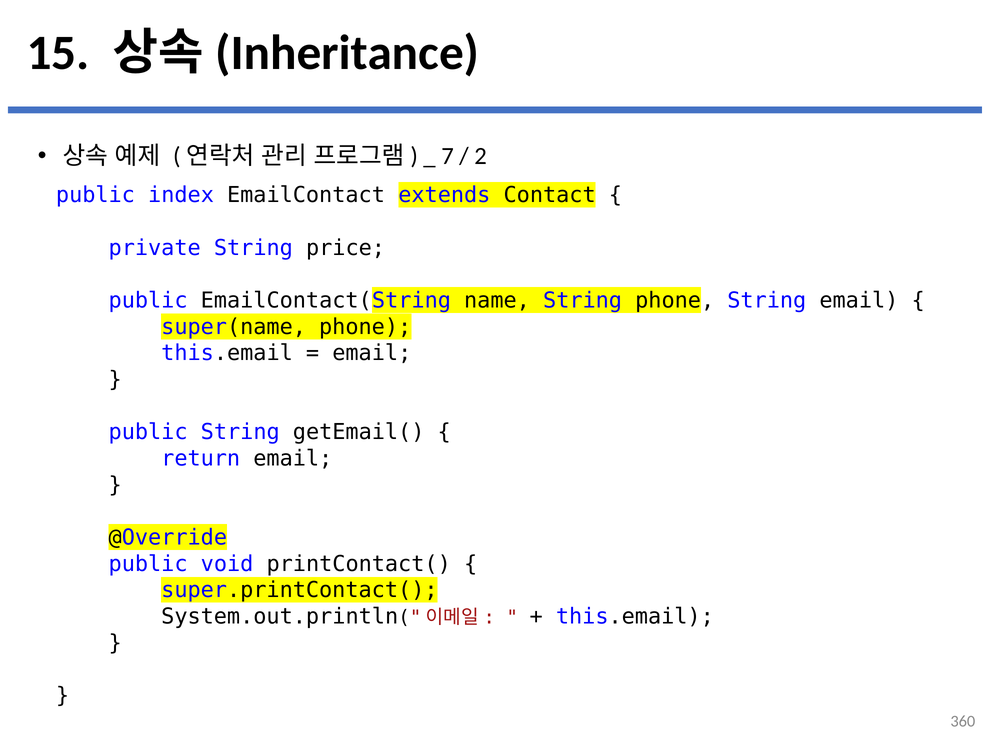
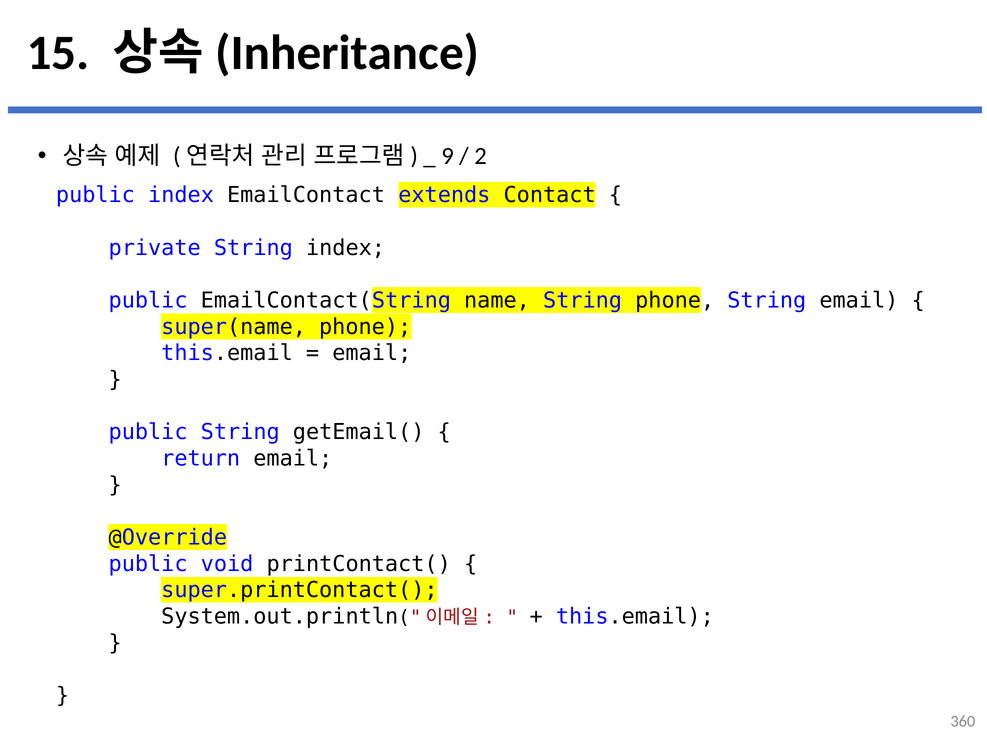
7: 7 -> 9
String price: price -> index
